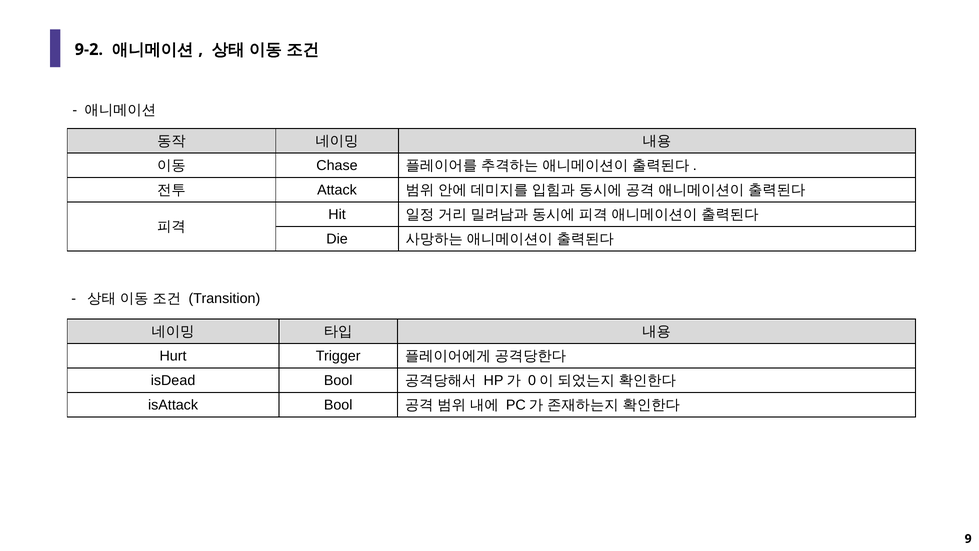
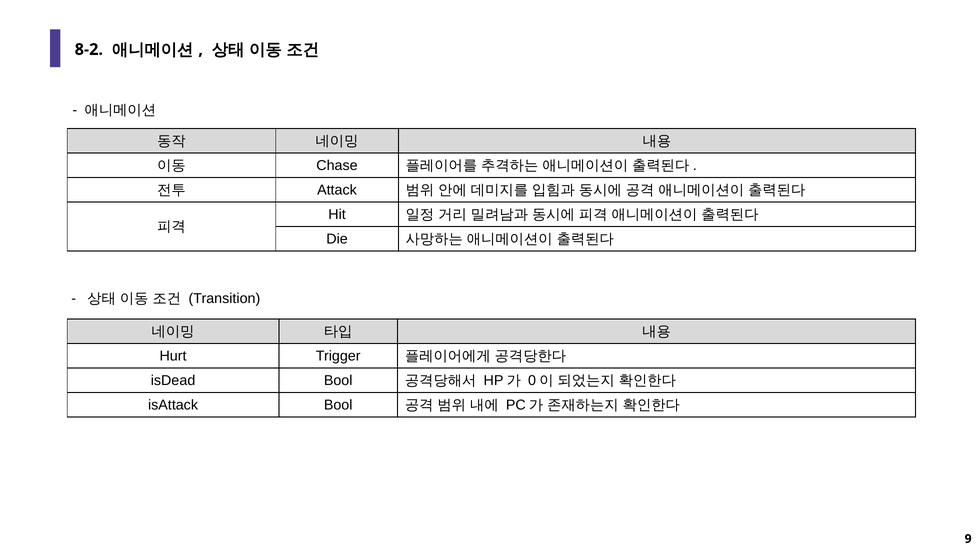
9-2: 9-2 -> 8-2
